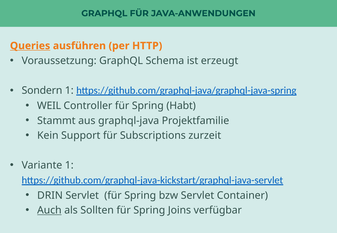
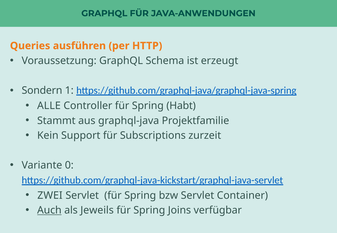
Queries underline: present -> none
WEIL: WEIL -> ALLE
Variante 1: 1 -> 0
DRIN: DRIN -> ZWEI
Sollten: Sollten -> Jeweils
